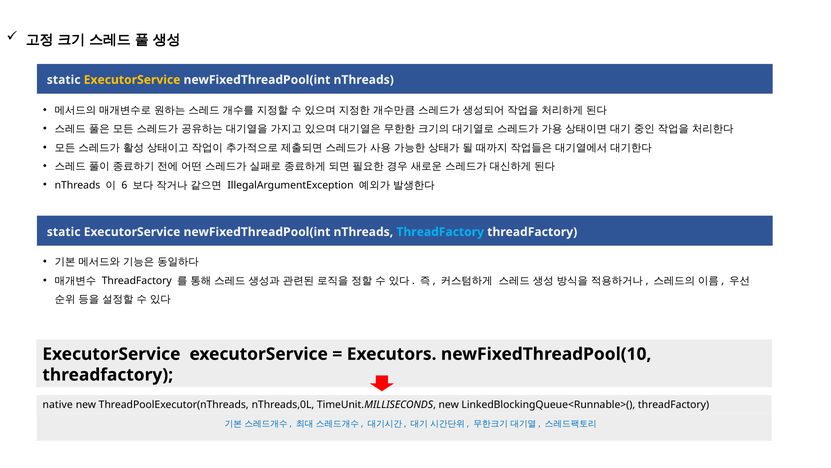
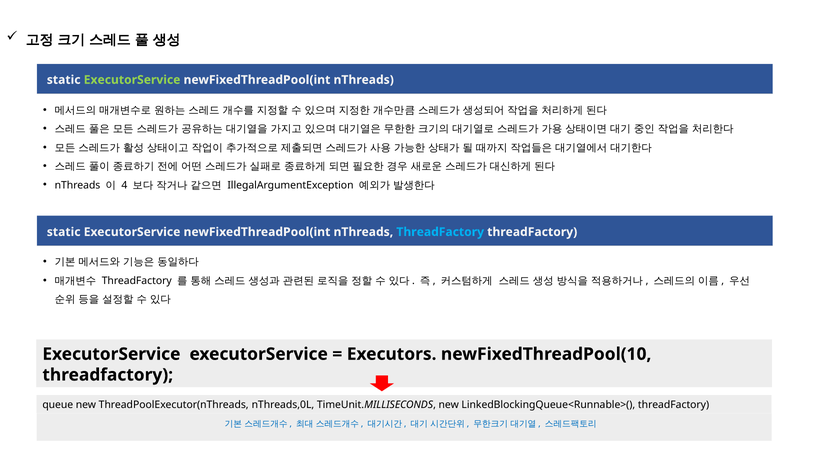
ExecutorService at (132, 80) colour: yellow -> light green
6: 6 -> 4
native: native -> queue
